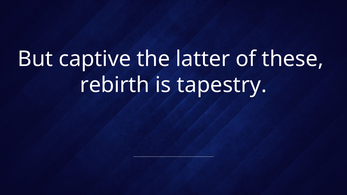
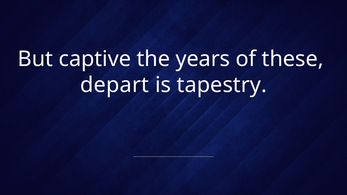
latter: latter -> years
rebirth: rebirth -> depart
